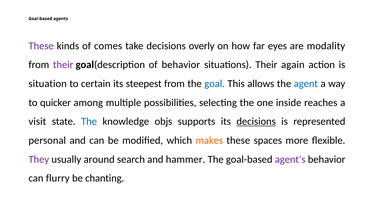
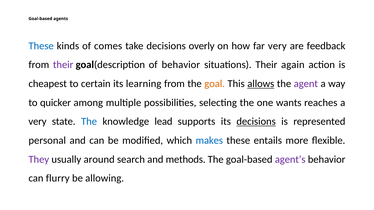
These at (41, 46) colour: purple -> blue
far eyes: eyes -> very
modality: modality -> feedback
situation: situation -> cheapest
steepest: steepest -> learning
goal colour: blue -> orange
allows underline: none -> present
agent colour: blue -> purple
inside: inside -> wants
visit at (37, 122): visit -> very
objs: objs -> lead
makes colour: orange -> blue
spaces: spaces -> entails
hammer: hammer -> methods
chanting: chanting -> allowing
